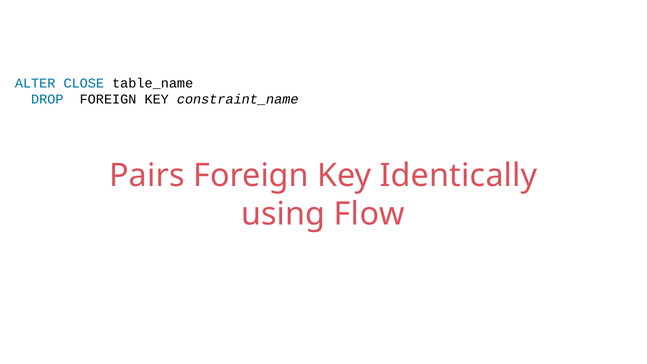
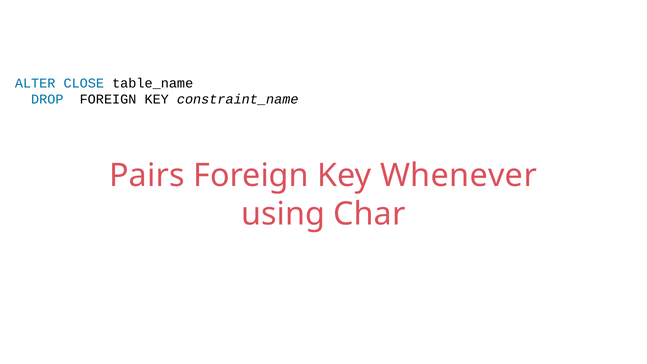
Identically: Identically -> Whenever
Flow: Flow -> Char
